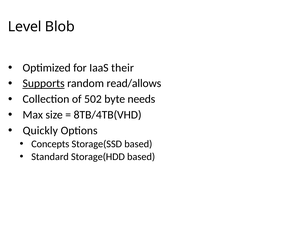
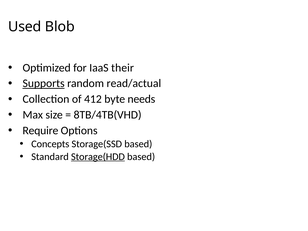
Level: Level -> Used
read/allows: read/allows -> read/actual
502: 502 -> 412
Quickly: Quickly -> Require
Storage(HDD underline: none -> present
